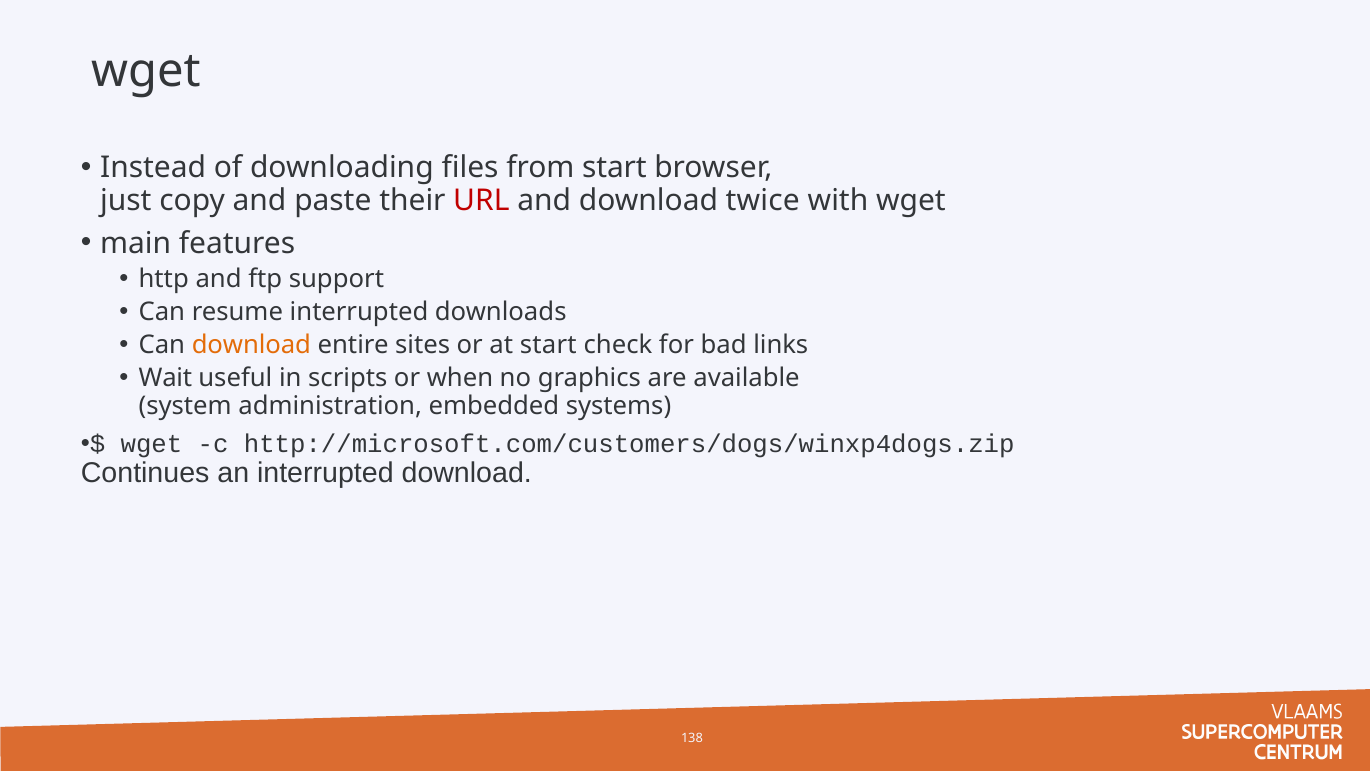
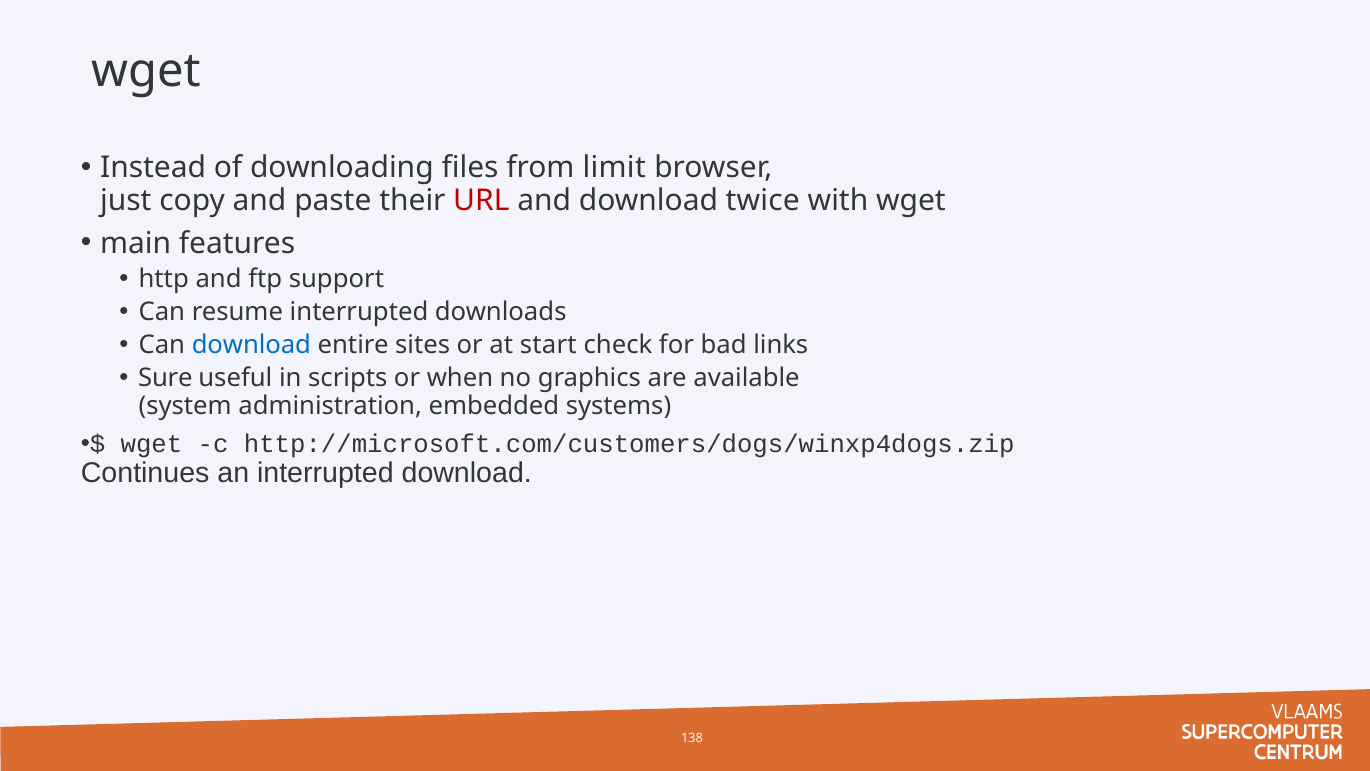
from start: start -> limit
download at (251, 345) colour: orange -> blue
Wait: Wait -> Sure
